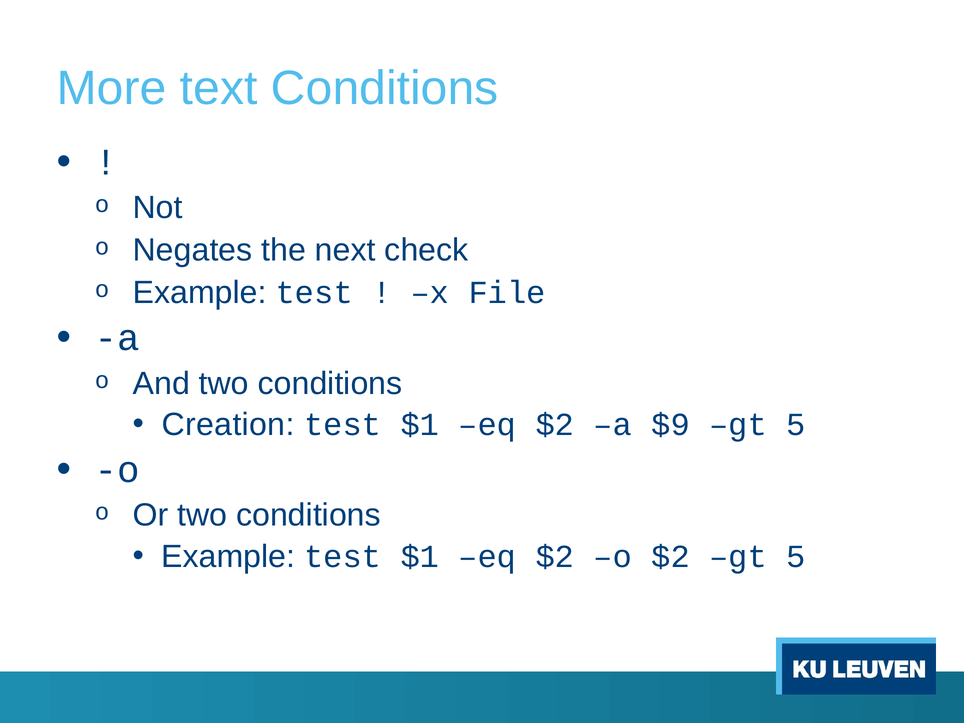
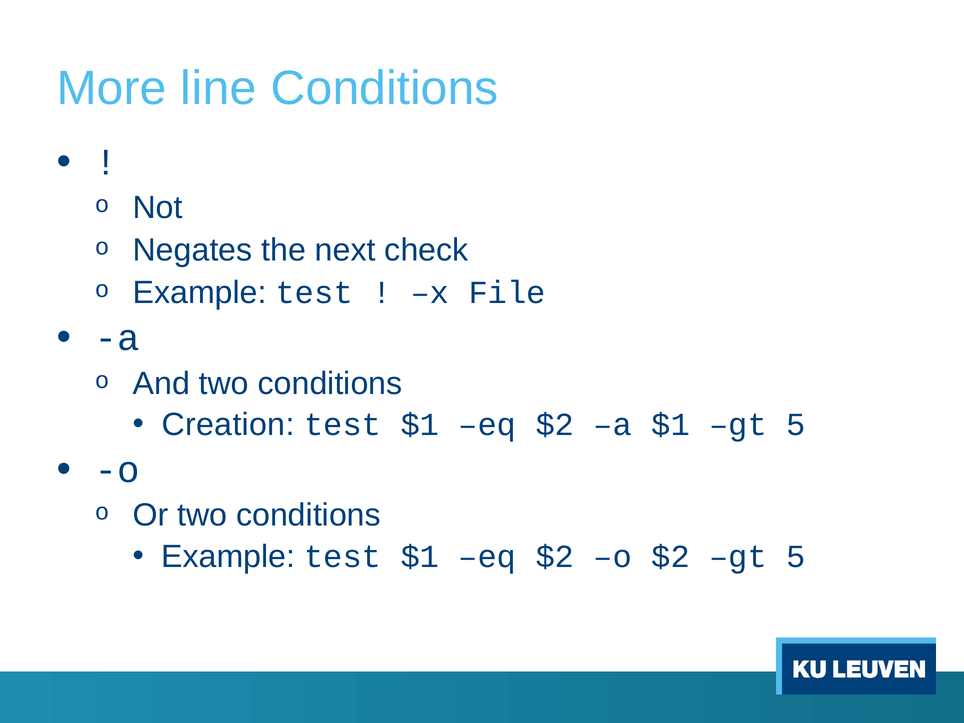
text: text -> line
a $9: $9 -> $1
